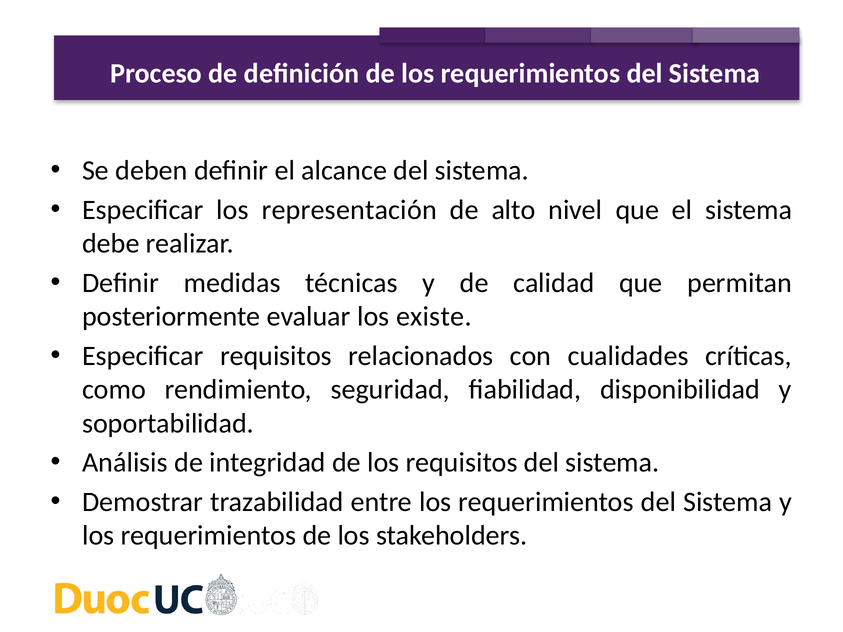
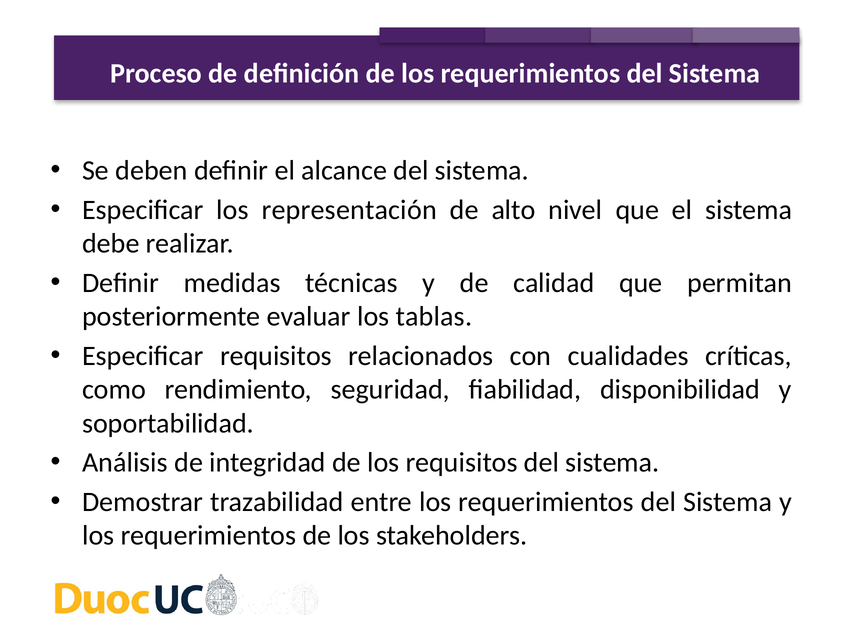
existe: existe -> tablas
